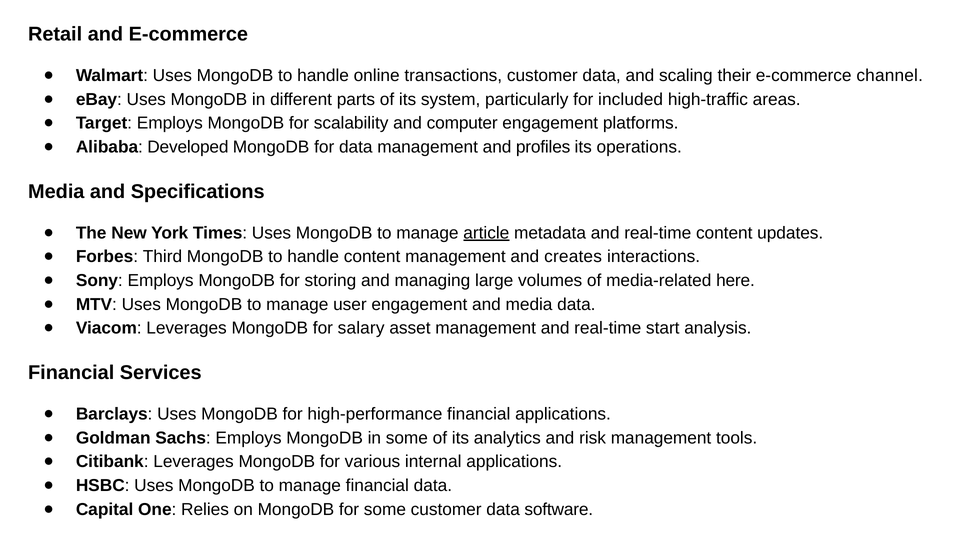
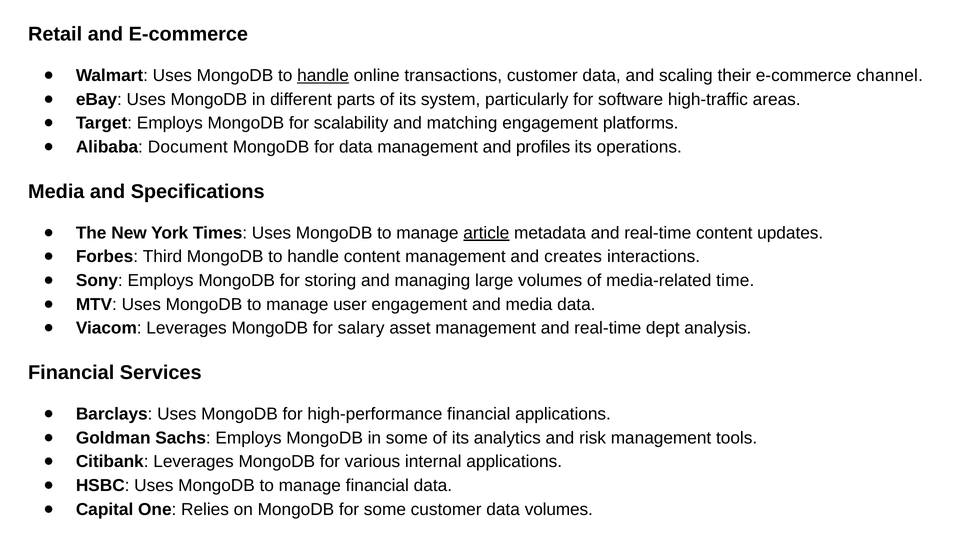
handle at (323, 75) underline: none -> present
included: included -> software
computer: computer -> matching
Developed: Developed -> Document
here: here -> time
start: start -> dept
data software: software -> volumes
